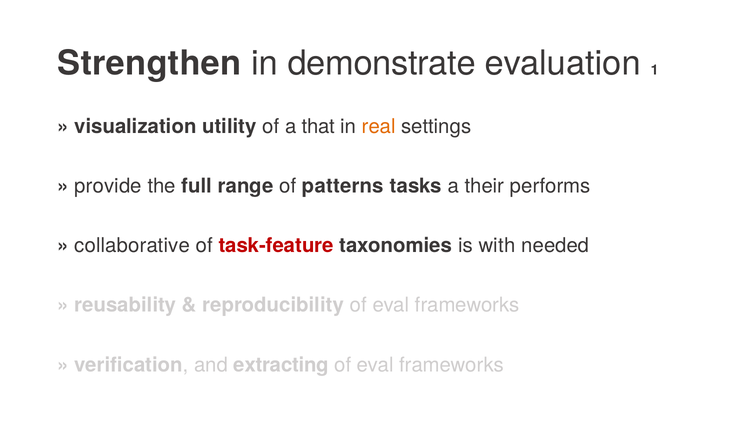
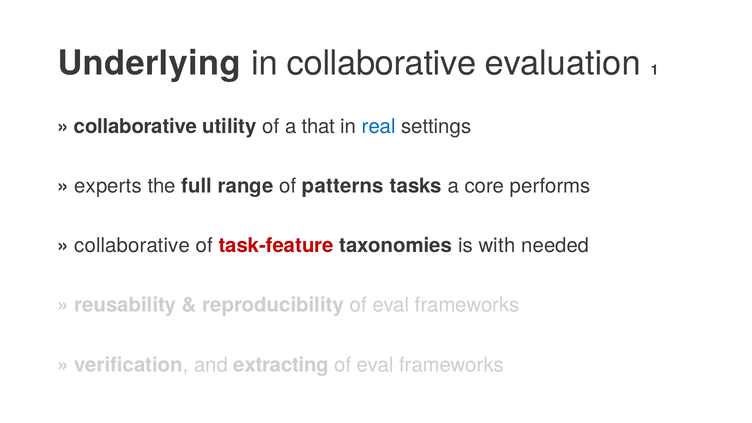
Strengthen: Strengthen -> Underlying
in demonstrate: demonstrate -> collaborative
visualization at (135, 126): visualization -> collaborative
real colour: orange -> blue
provide: provide -> experts
their: their -> core
